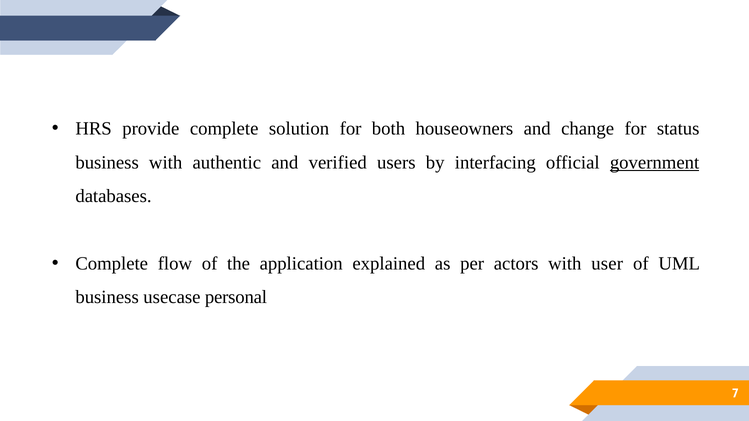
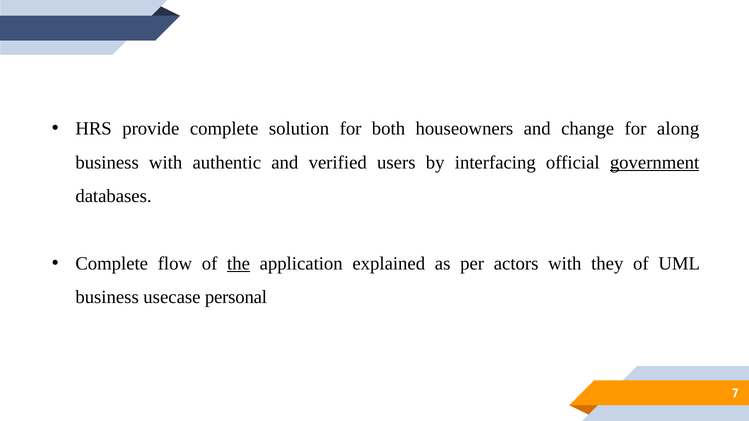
status: status -> along
the underline: none -> present
user: user -> they
